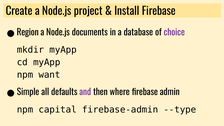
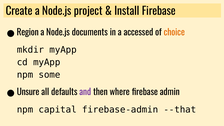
database: database -> accessed
choice colour: purple -> orange
want: want -> some
Simple: Simple -> Unsure
--type: --type -> --that
